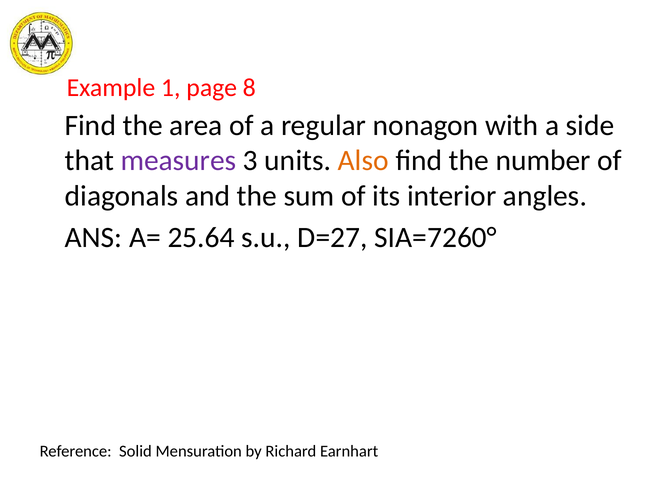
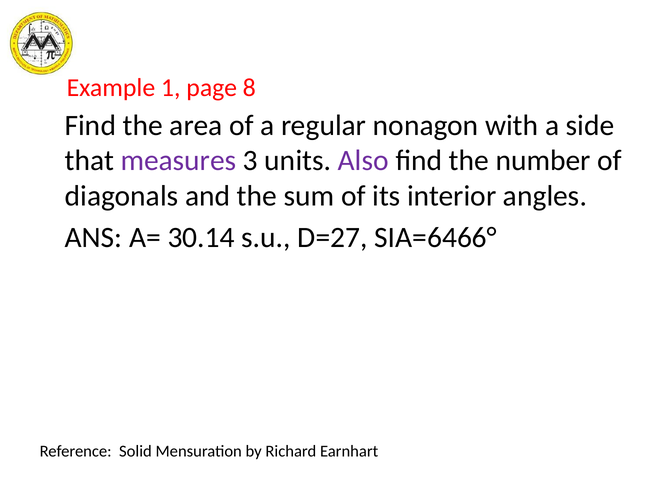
Also colour: orange -> purple
25.64: 25.64 -> 30.14
SIA=7260°: SIA=7260° -> SIA=6466°
